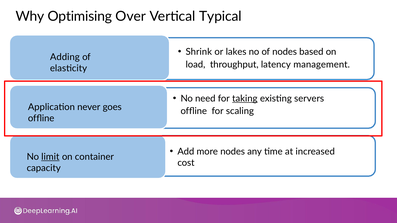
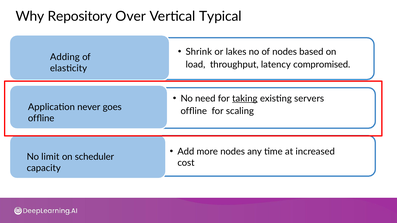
Optimising: Optimising -> Repository
management: management -> compromised
limit underline: present -> none
container: container -> scheduler
